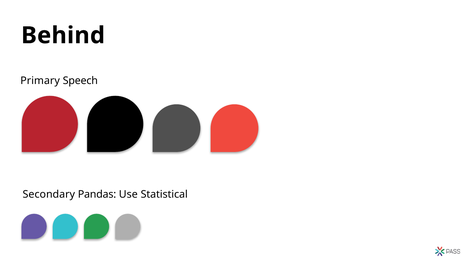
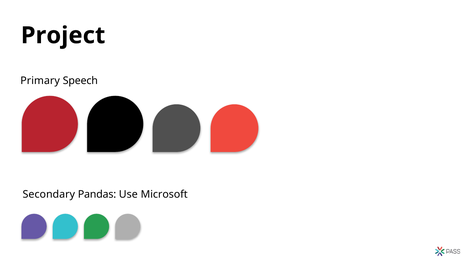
Behind: Behind -> Project
Statistical: Statistical -> Microsoft
